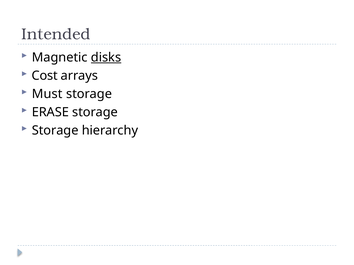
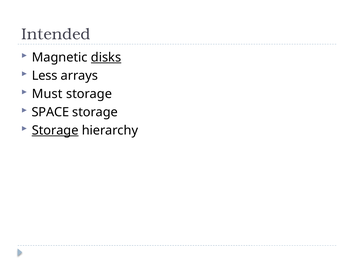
Cost: Cost -> Less
ERASE: ERASE -> SPACE
Storage at (55, 131) underline: none -> present
